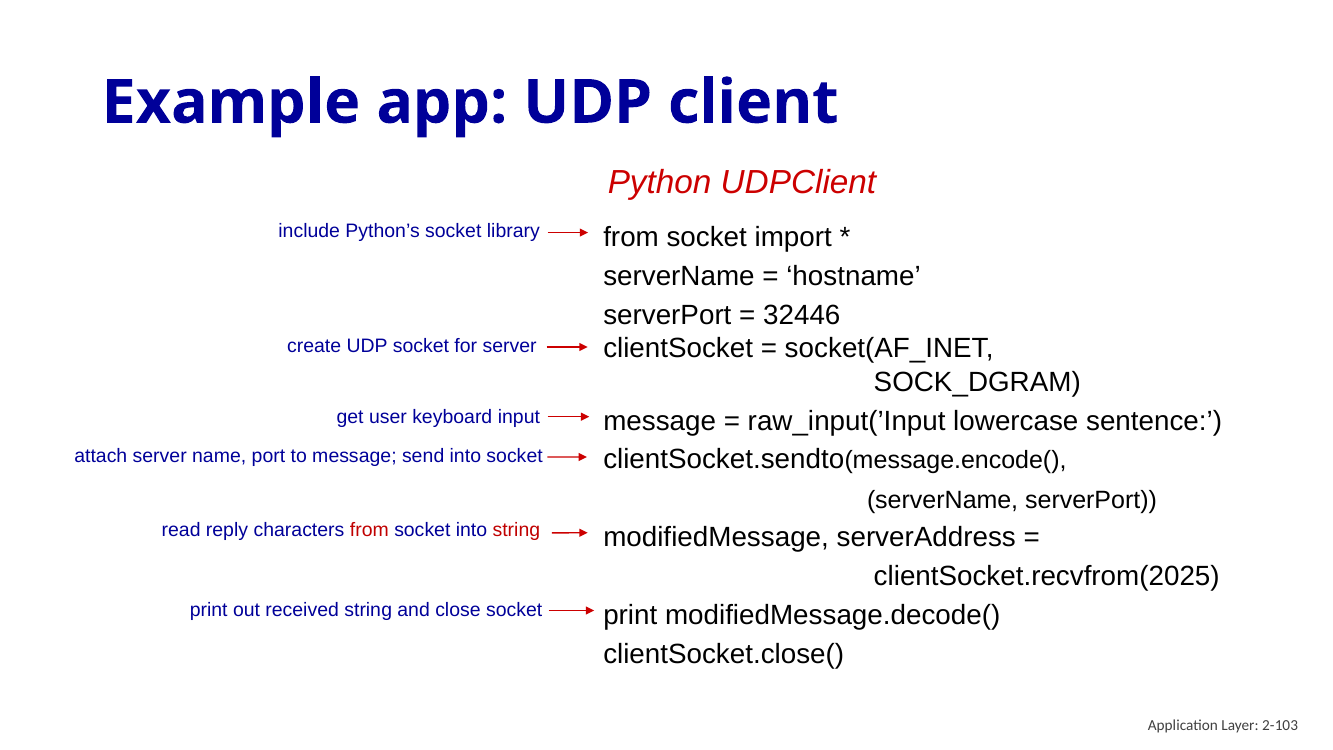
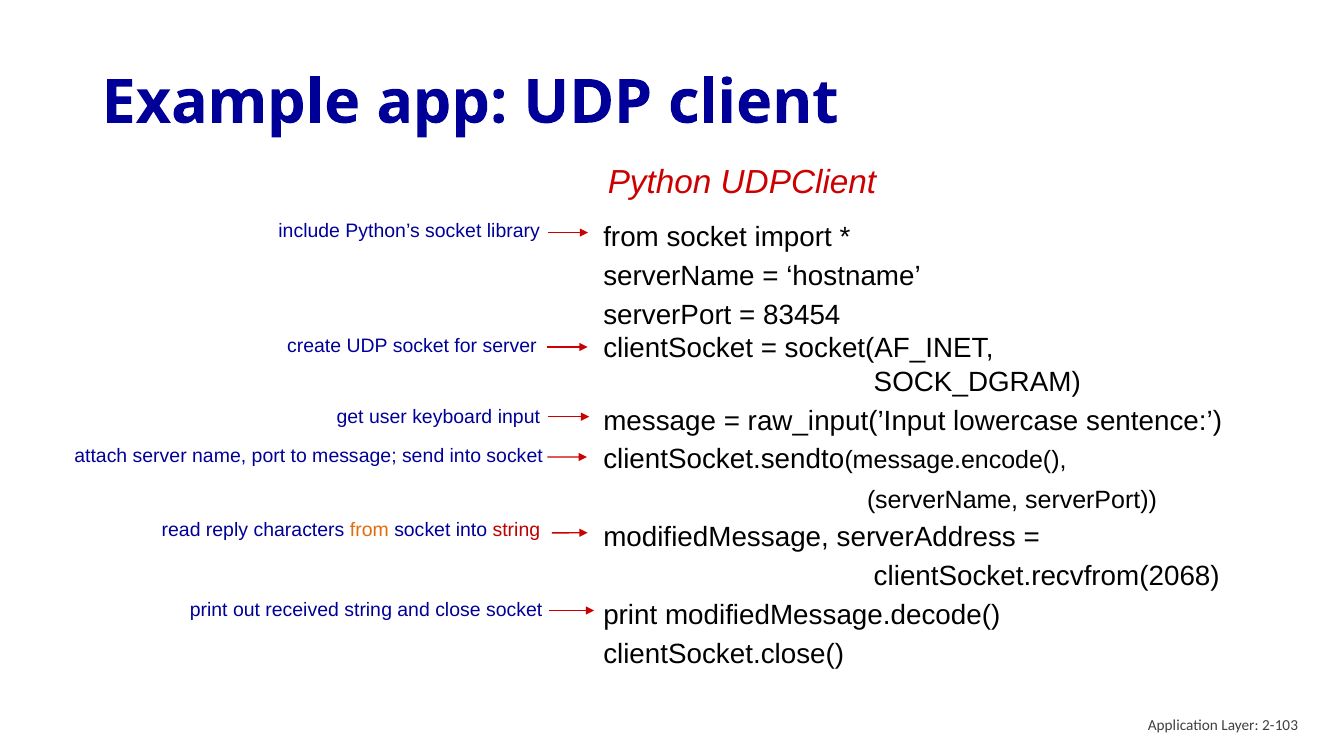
32446: 32446 -> 83454
from at (369, 530) colour: red -> orange
clientSocket.recvfrom(2025: clientSocket.recvfrom(2025 -> clientSocket.recvfrom(2068
